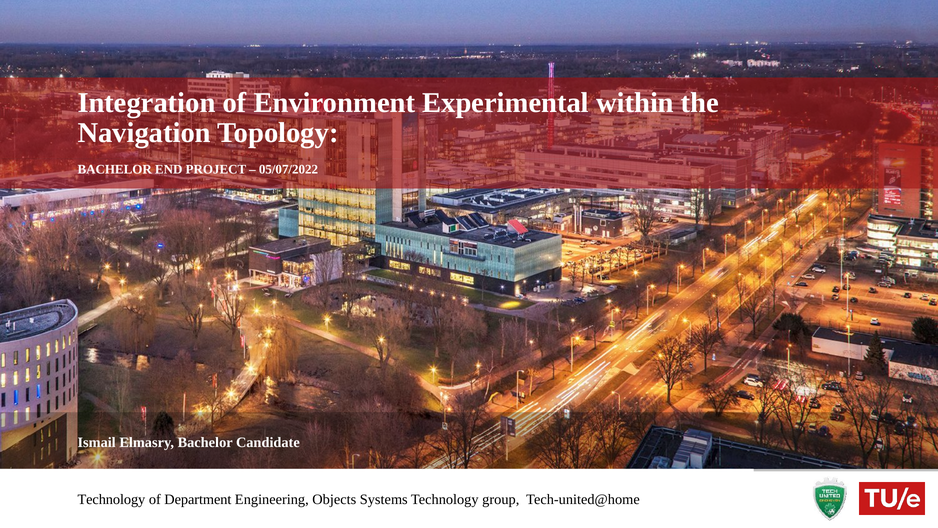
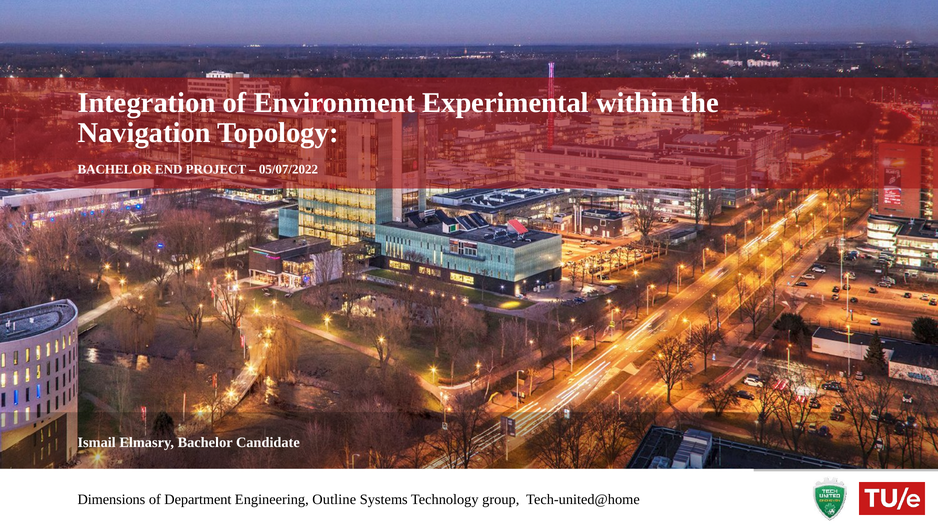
Technology at (111, 499): Technology -> Dimensions
Objects: Objects -> Outline
